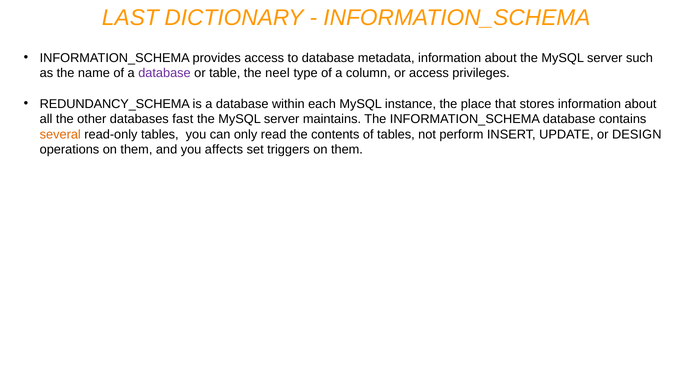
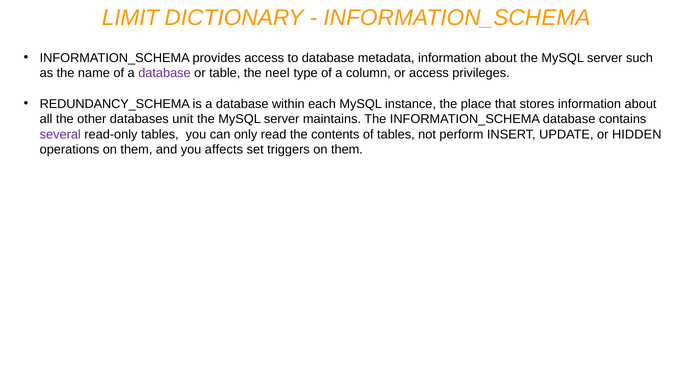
LAST: LAST -> LIMIT
fast: fast -> unit
several colour: orange -> purple
DESIGN: DESIGN -> HIDDEN
